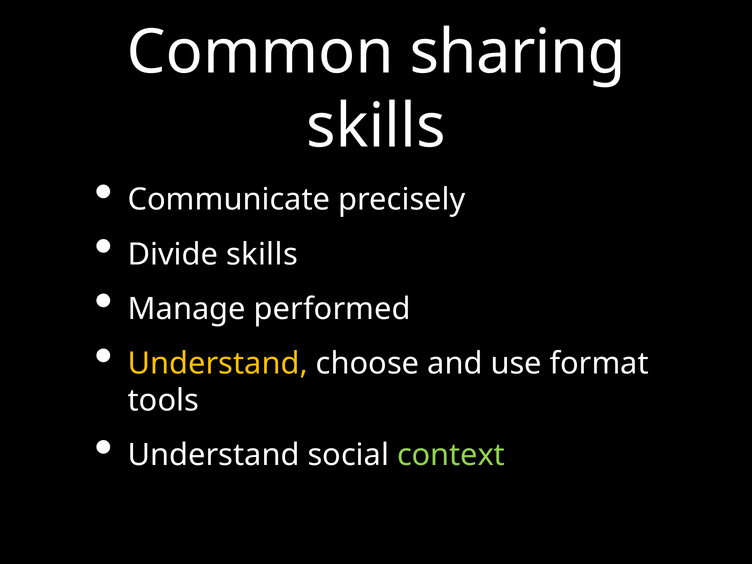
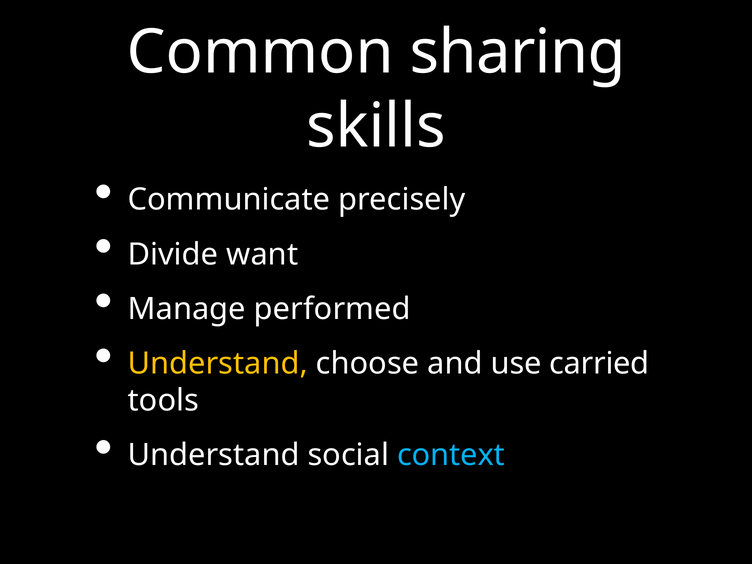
Divide skills: skills -> want
format: format -> carried
context colour: light green -> light blue
